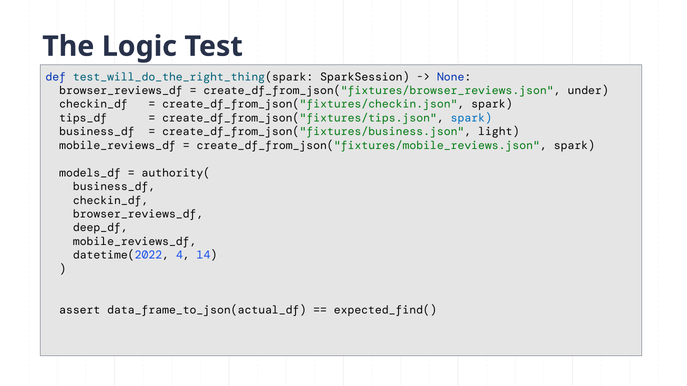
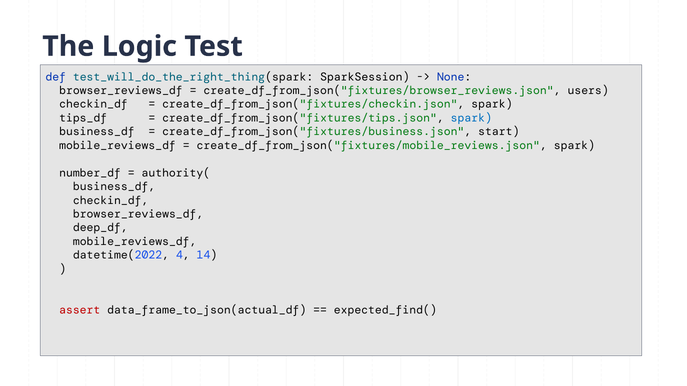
under: under -> users
light: light -> start
models_df: models_df -> number_df
assert colour: black -> red
